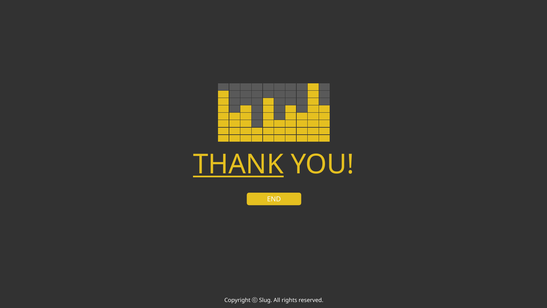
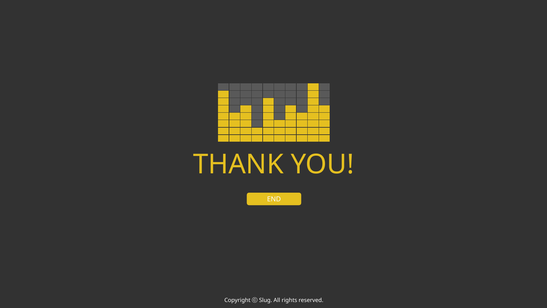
THANK underline: present -> none
